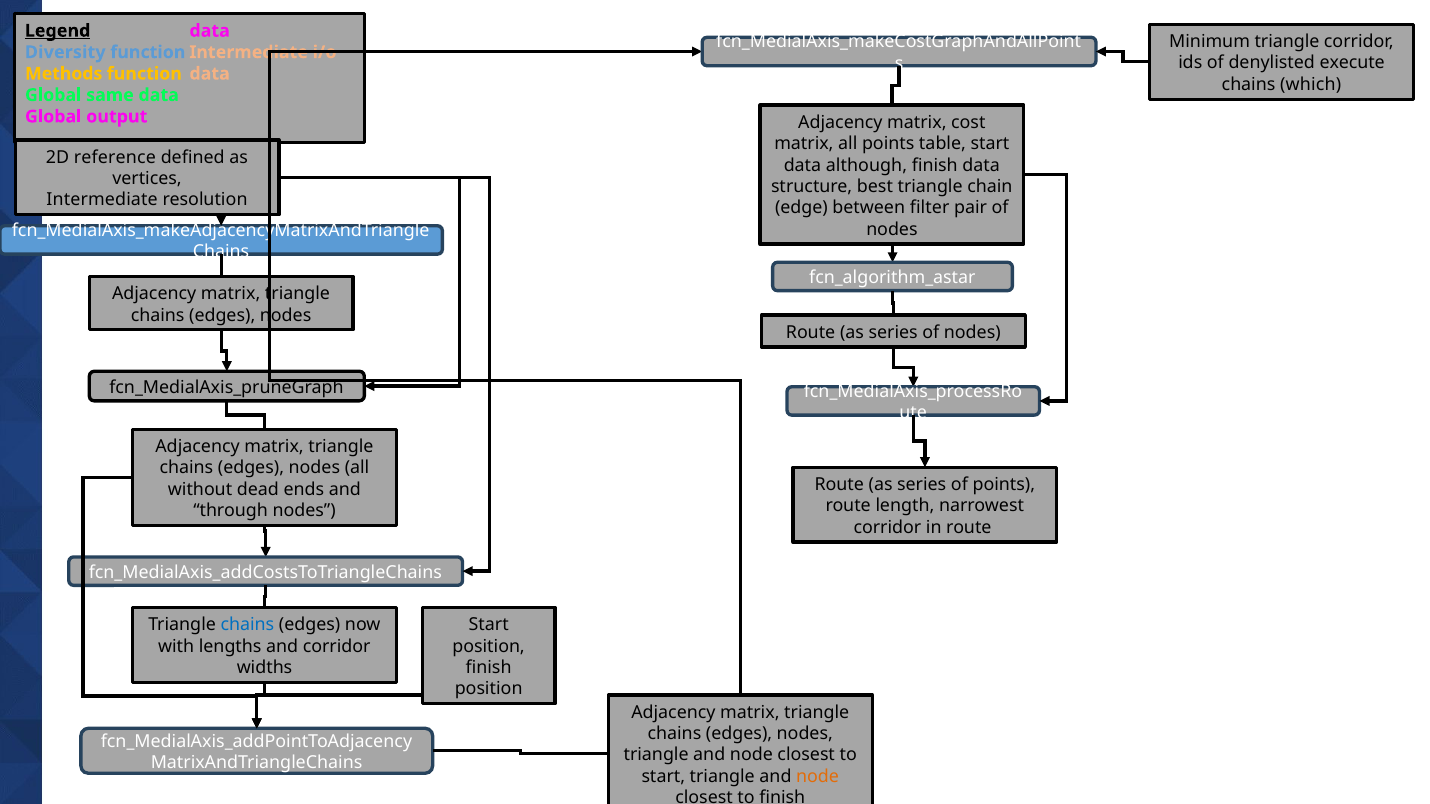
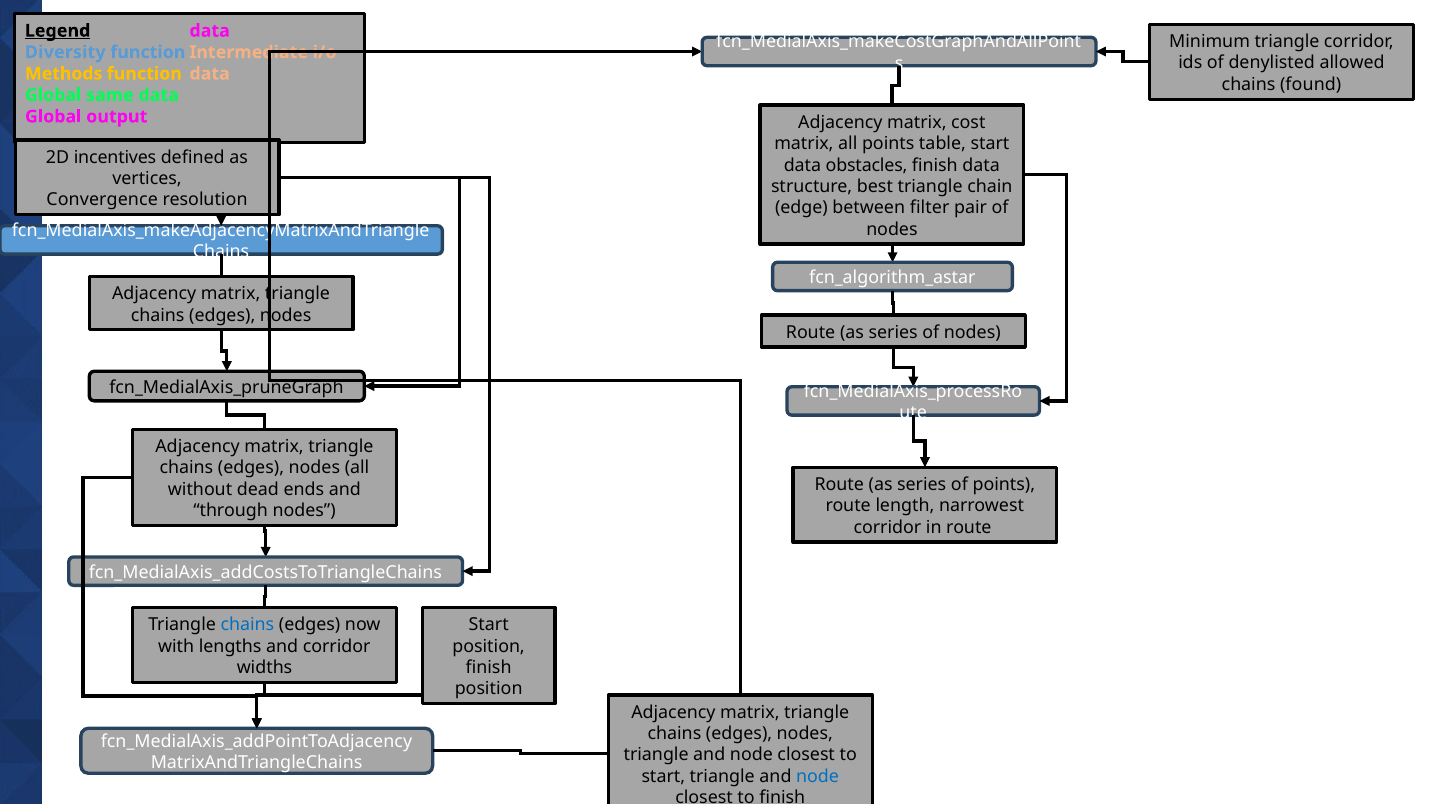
execute: execute -> allowed
which: which -> found
reference: reference -> incentives
although: although -> obstacles
Intermediate at (102, 200): Intermediate -> Convergence
node at (818, 777) colour: orange -> blue
